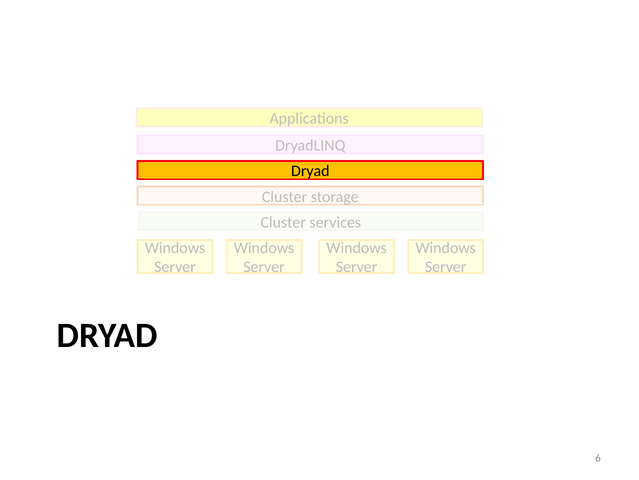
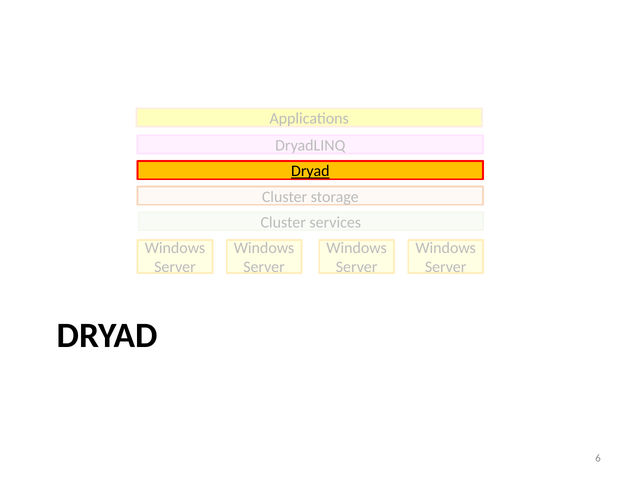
Dryad at (310, 171) underline: none -> present
